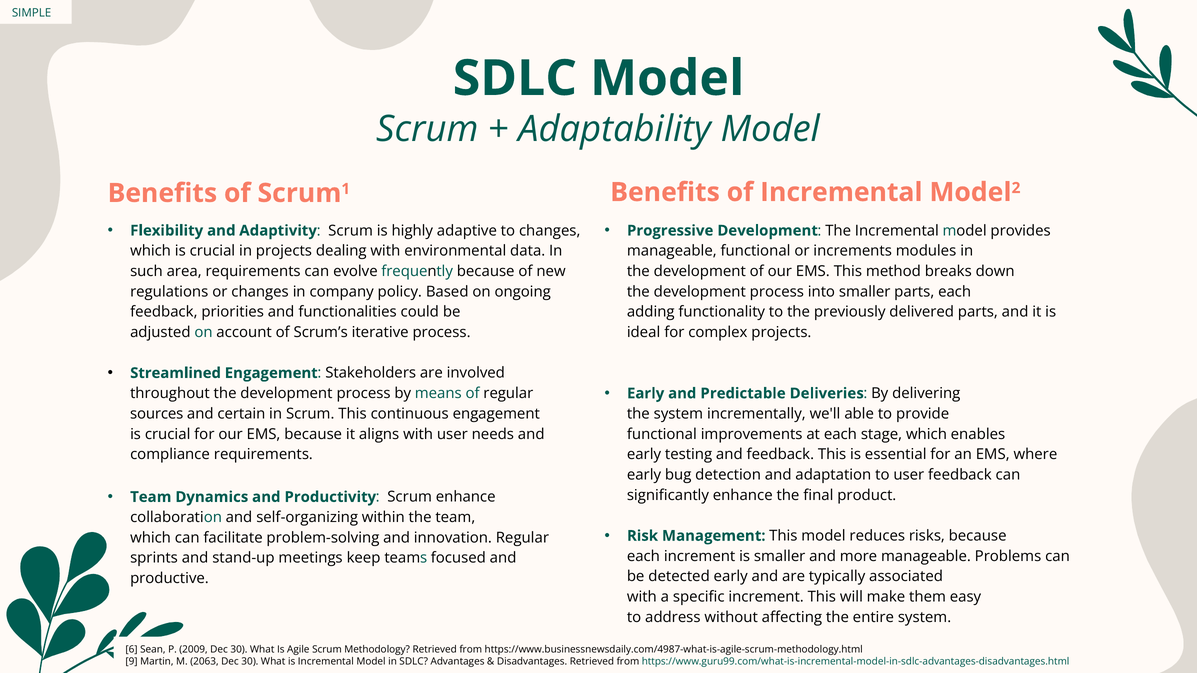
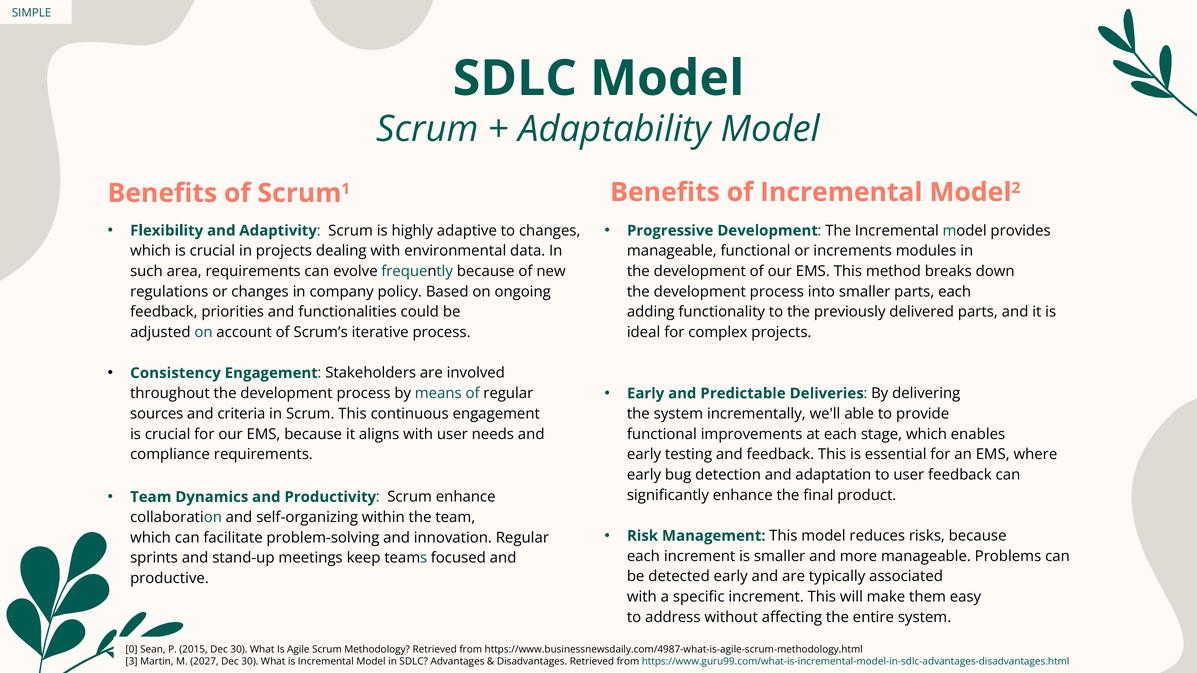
Streamlined: Streamlined -> Consistency
certain: certain -> criteria
6: 6 -> 0
2009: 2009 -> 2015
9: 9 -> 3
2063: 2063 -> 2027
